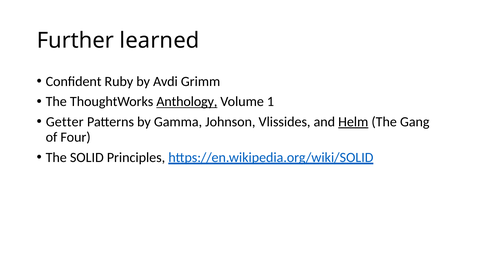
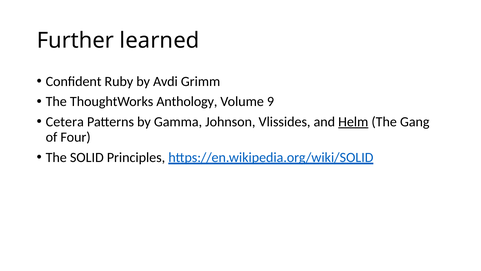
Anthology underline: present -> none
1: 1 -> 9
Getter: Getter -> Cetera
